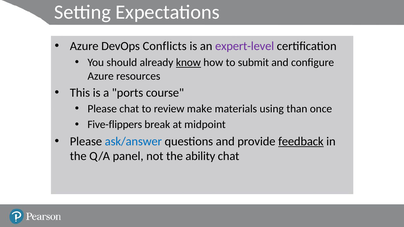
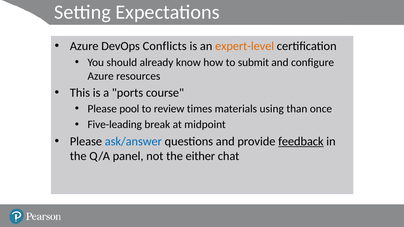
expert-level colour: purple -> orange
know underline: present -> none
Please chat: chat -> pool
make: make -> times
Five-flippers: Five-flippers -> Five-leading
ability: ability -> either
